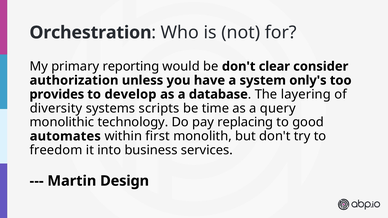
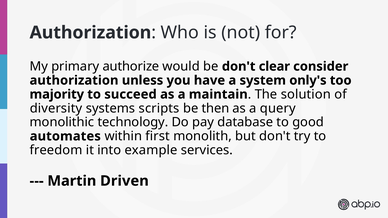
Orchestration at (90, 33): Orchestration -> Authorization
reporting: reporting -> authorize
provides: provides -> majority
develop: develop -> succeed
database: database -> maintain
layering: layering -> solution
time: time -> then
replacing: replacing -> database
business: business -> example
Design: Design -> Driven
